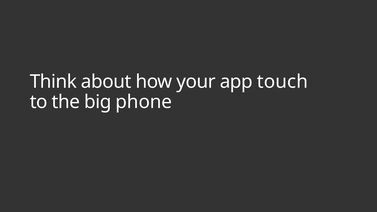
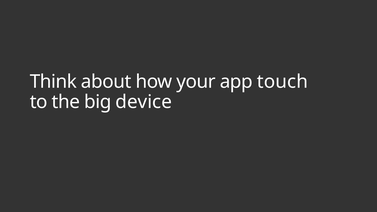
phone: phone -> device
